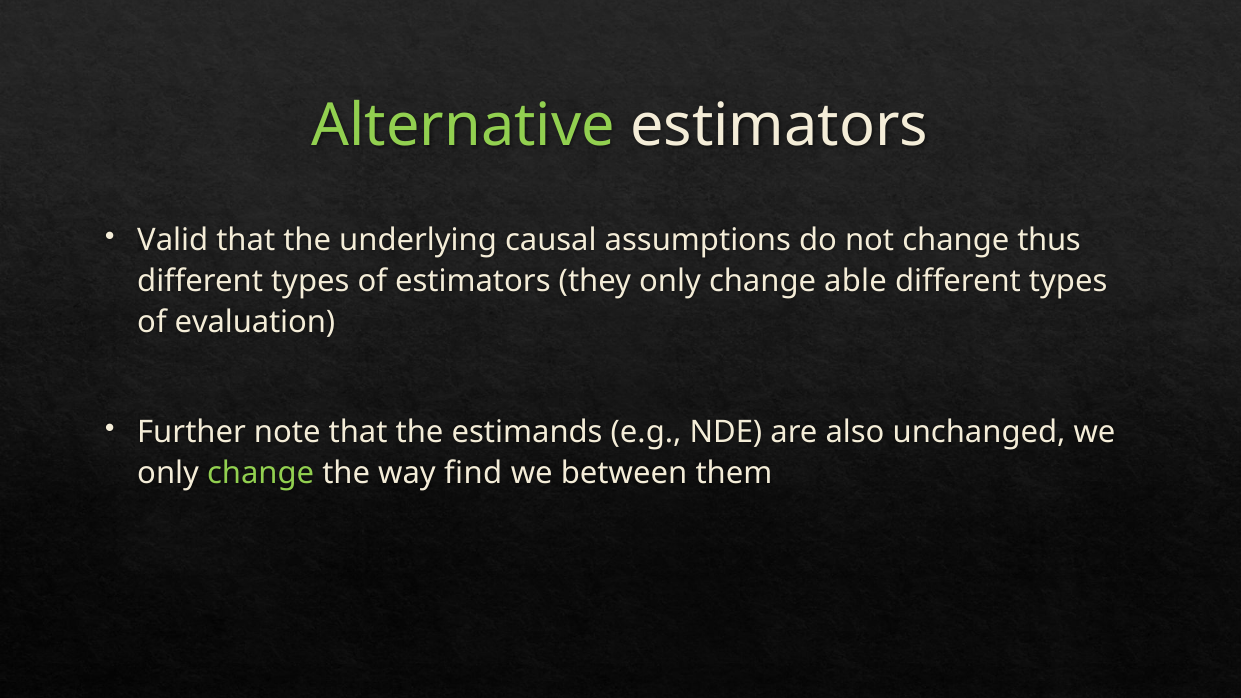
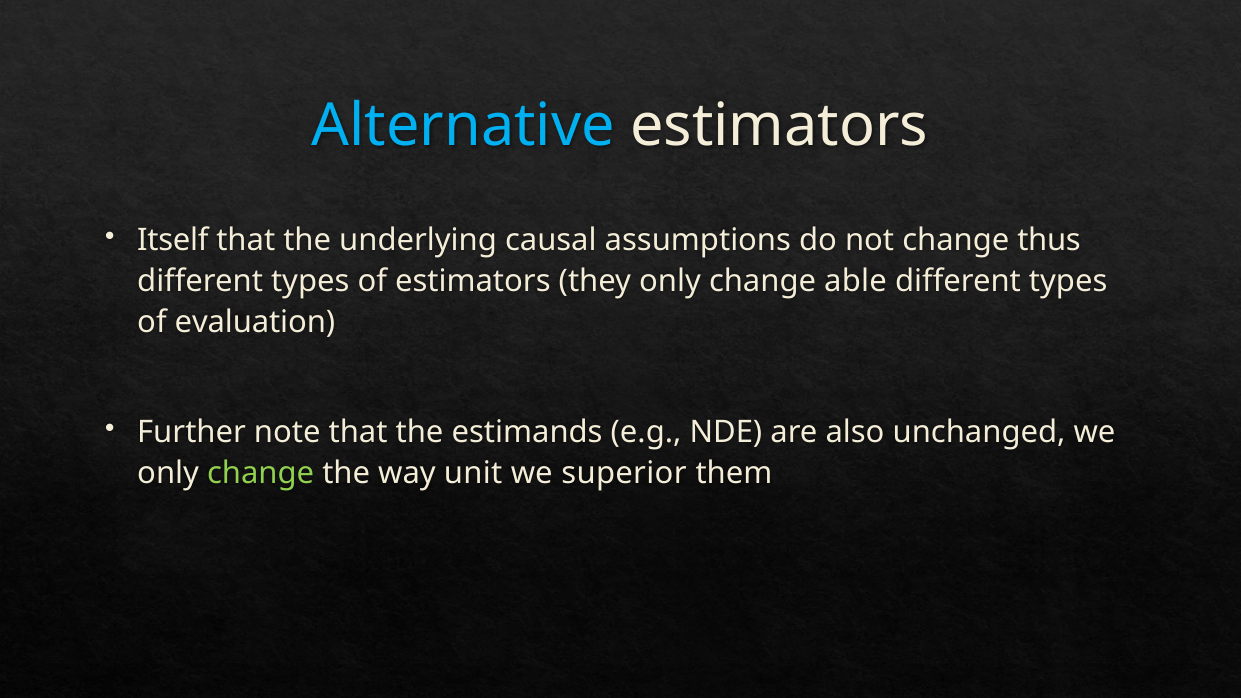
Alternative colour: light green -> light blue
Valid: Valid -> Itself
find: find -> unit
between: between -> superior
